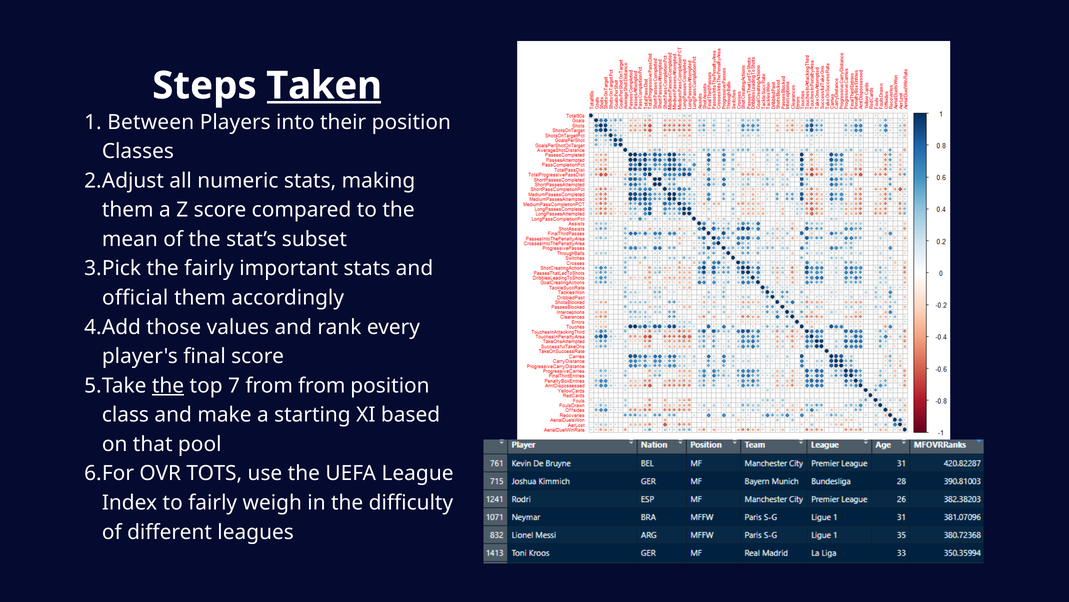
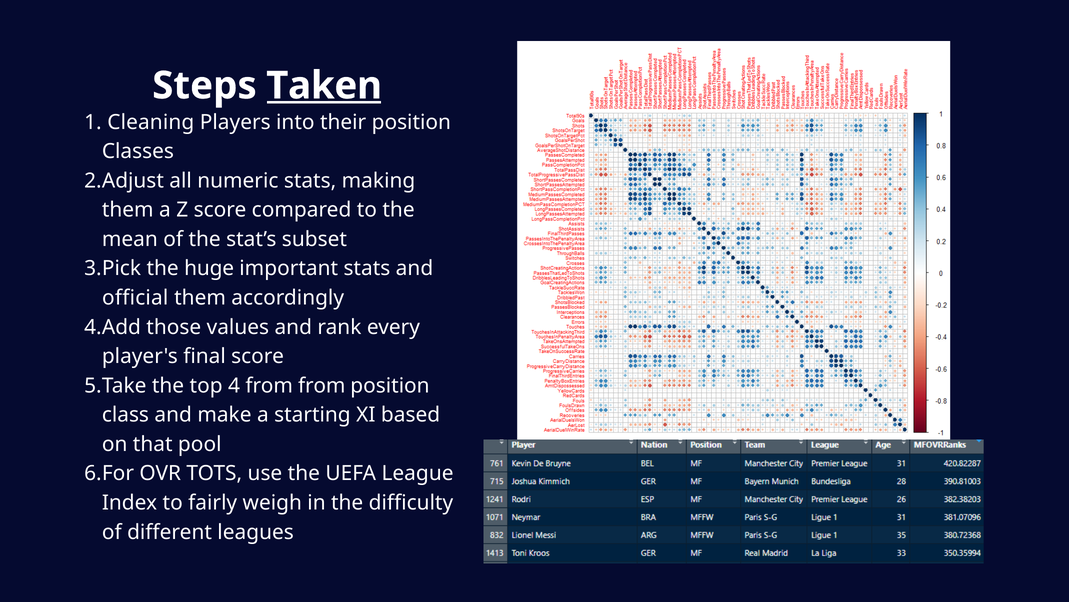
Between: Between -> Cleaning
the fairly: fairly -> huge
the at (168, 385) underline: present -> none
7: 7 -> 4
